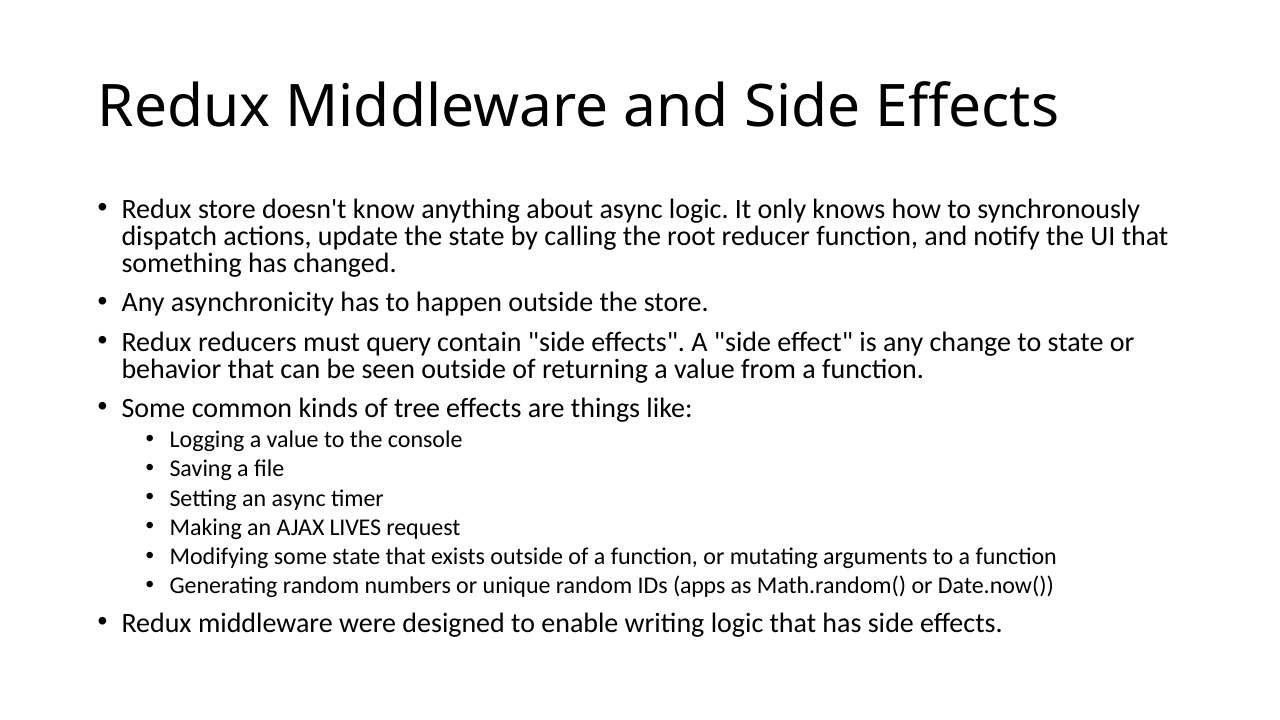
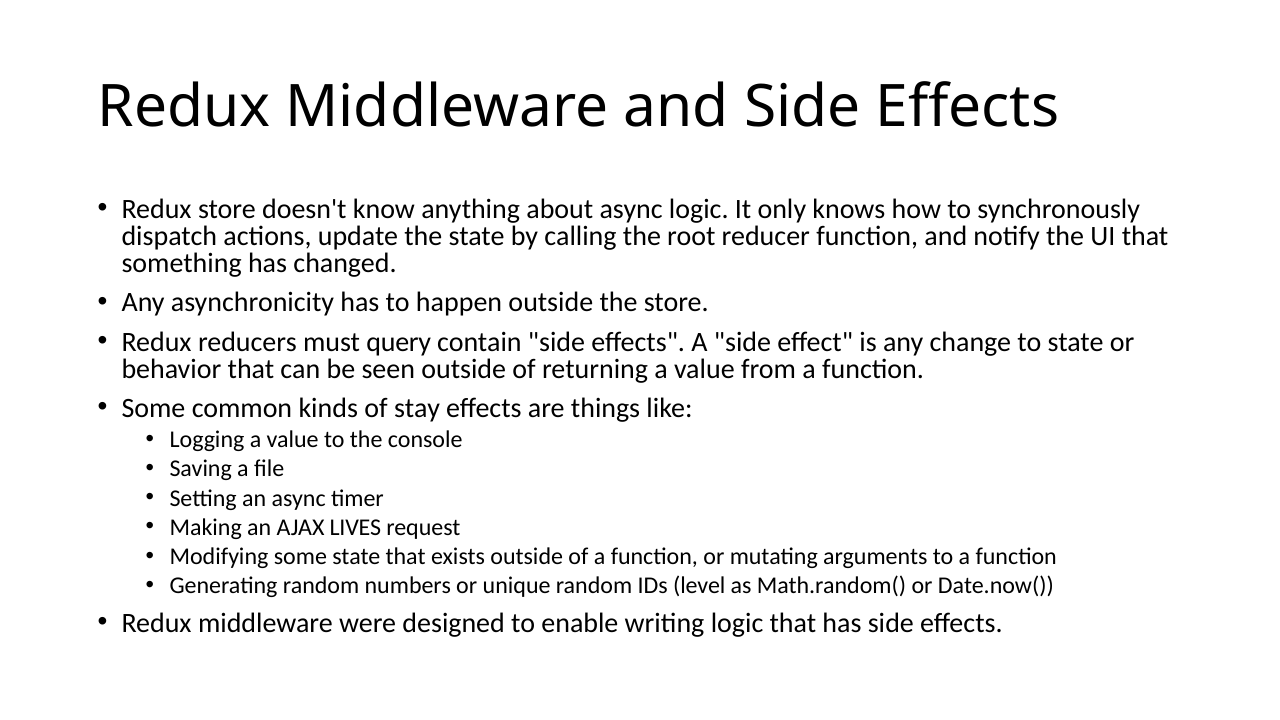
tree: tree -> stay
apps: apps -> level
